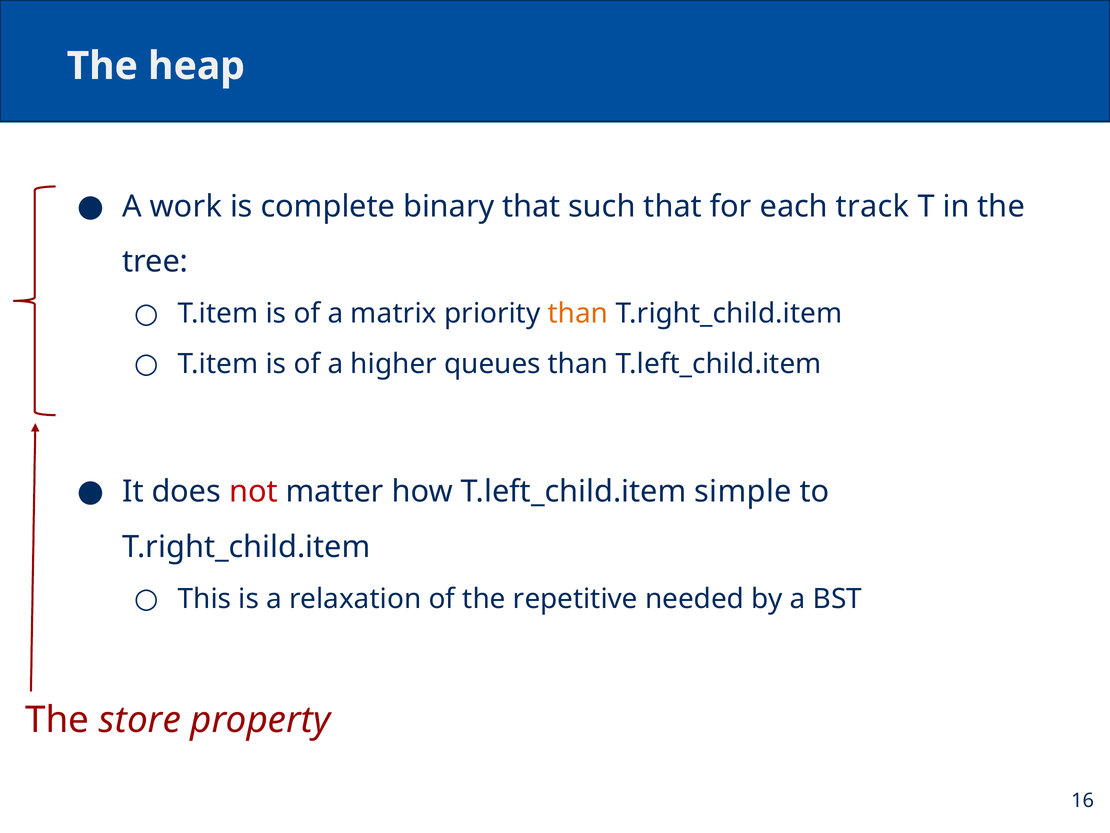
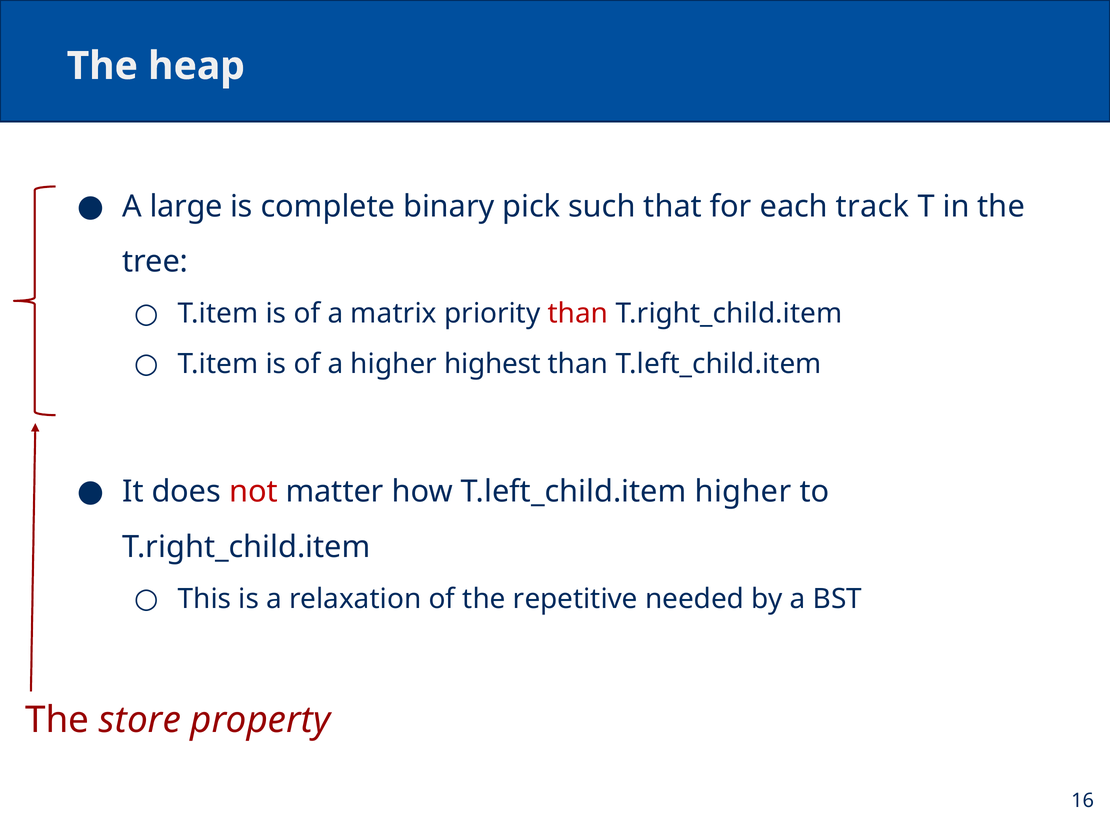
work: work -> large
binary that: that -> pick
than at (578, 314) colour: orange -> red
queues: queues -> highest
T.left_child.item simple: simple -> higher
